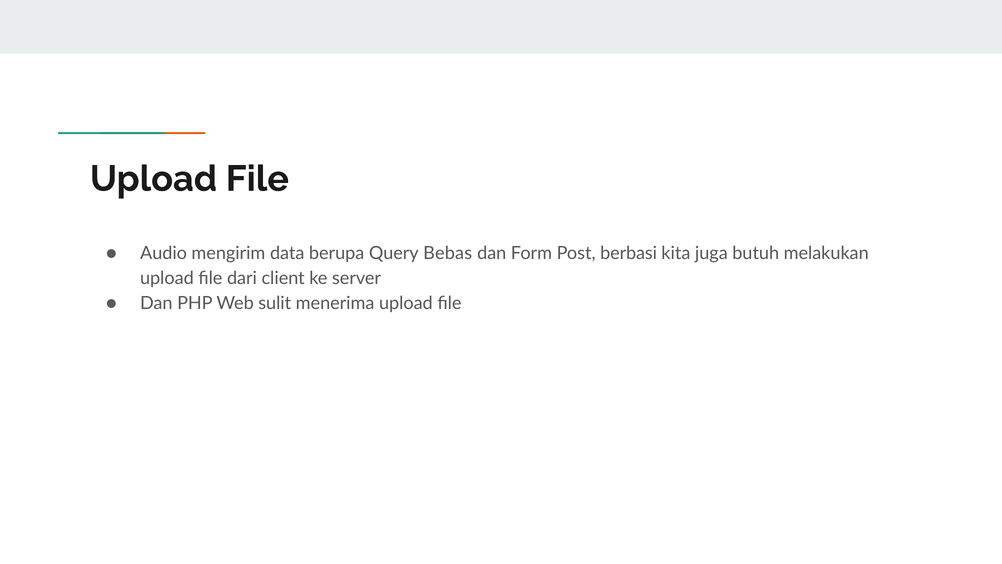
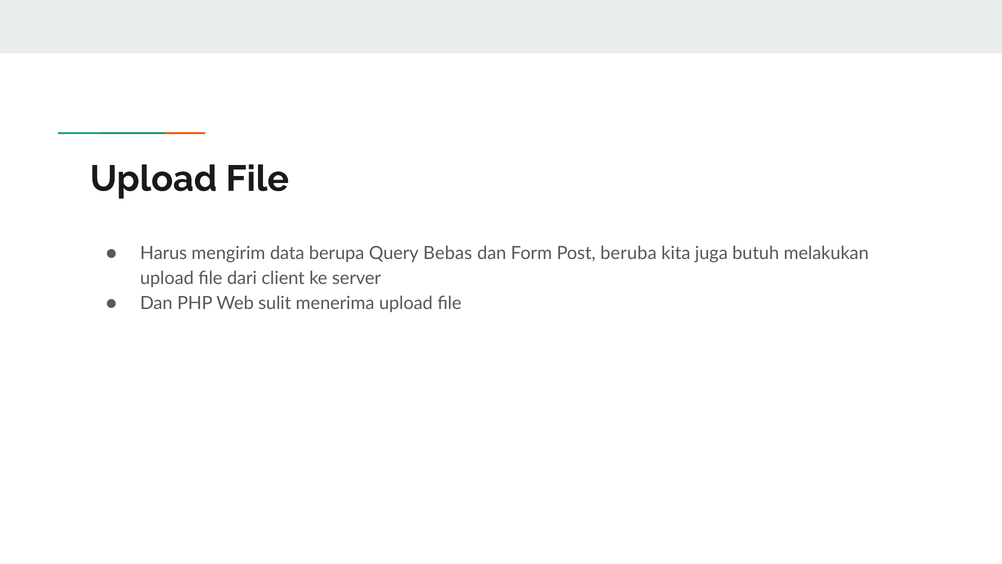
Audio: Audio -> Harus
berbasi: berbasi -> beruba
